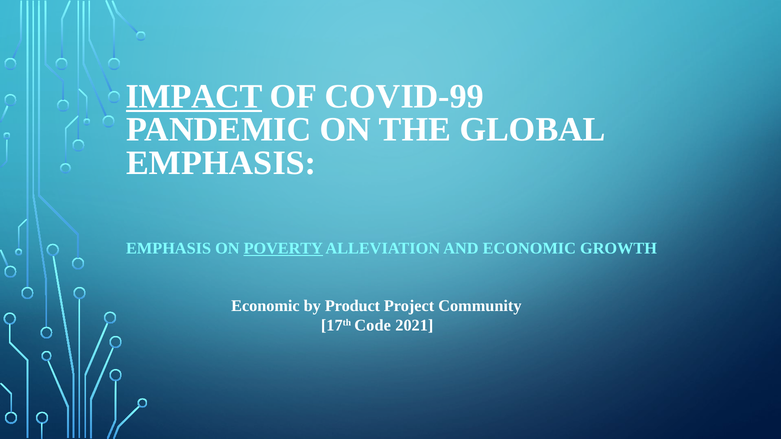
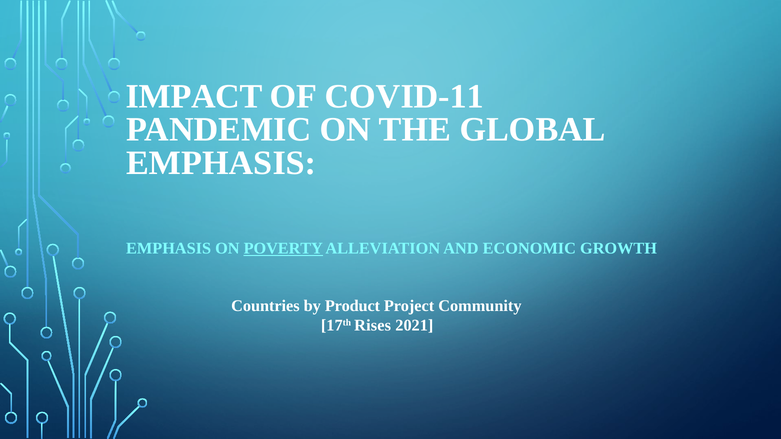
IMPACT underline: present -> none
COVID-99: COVID-99 -> COVID-11
Economic at (265, 306): Economic -> Countries
Code: Code -> Rises
